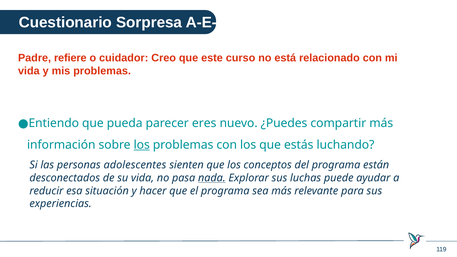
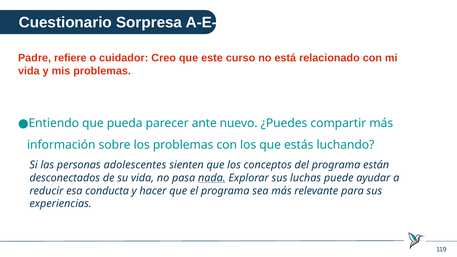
eres: eres -> ante
los at (142, 145) underline: present -> none
situación: situación -> conducta
